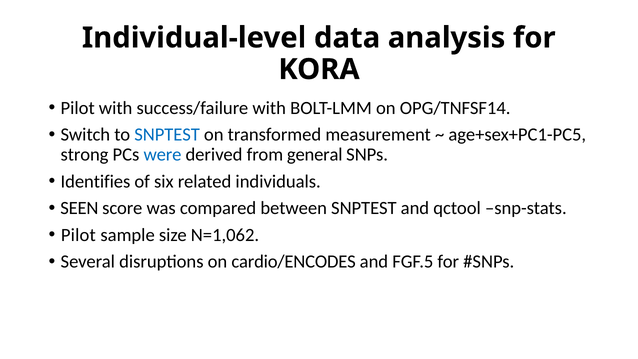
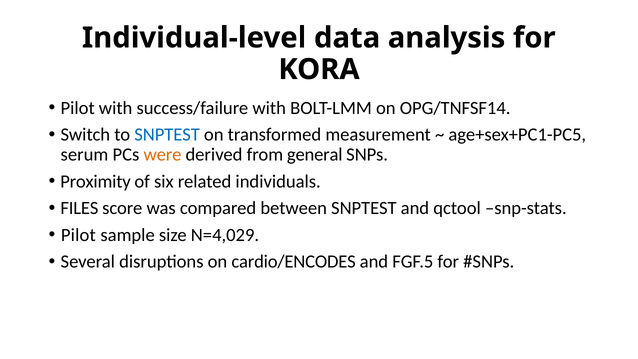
strong: strong -> serum
were colour: blue -> orange
Identifies: Identifies -> Proximity
SEEN: SEEN -> FILES
N=1,062: N=1,062 -> N=4,029
